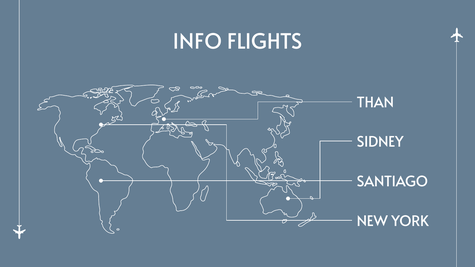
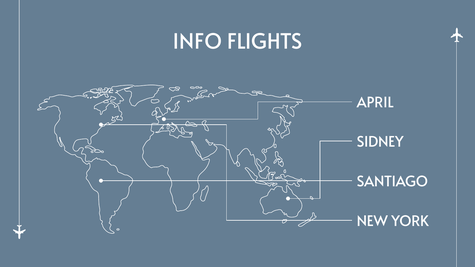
THAN: THAN -> APRIL
